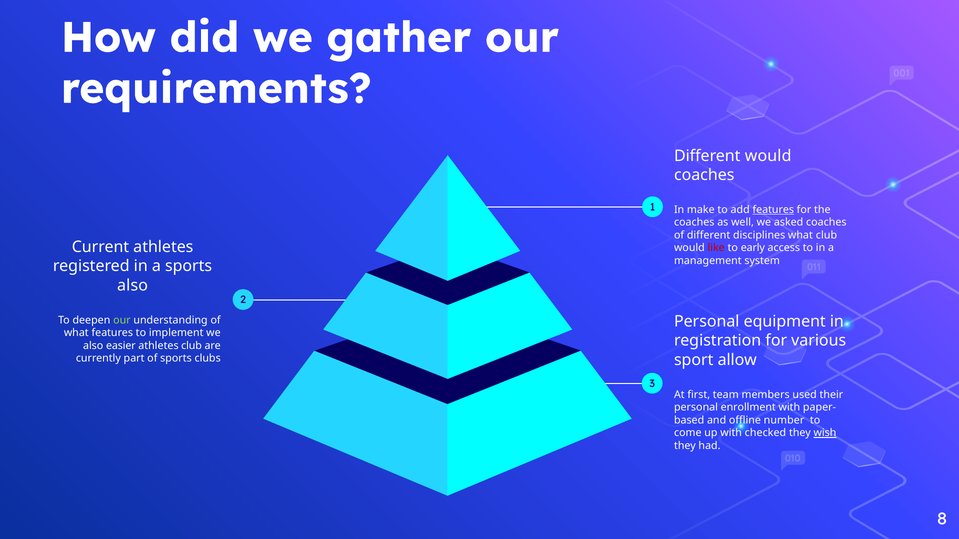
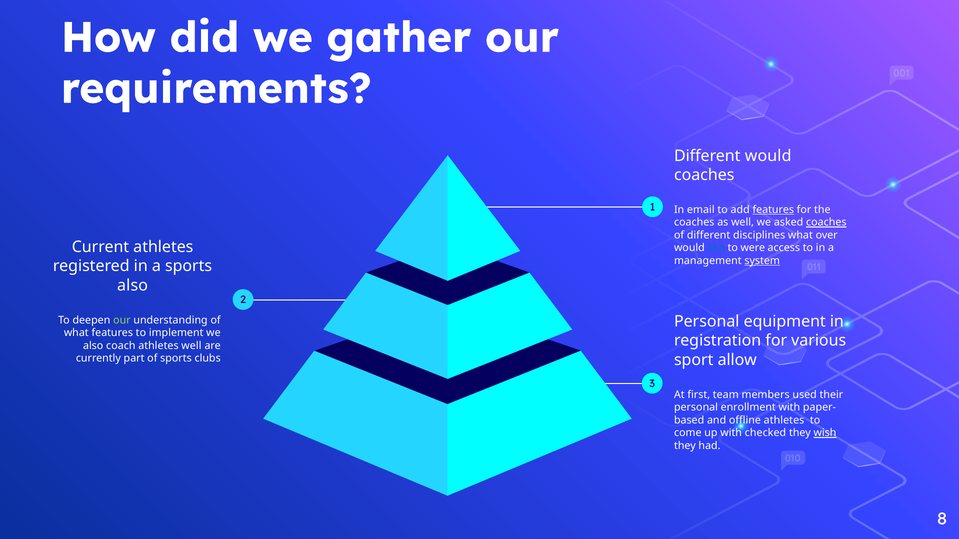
make: make -> email
coaches at (826, 223) underline: none -> present
what club: club -> over
like colour: red -> blue
early: early -> were
system underline: none -> present
easier: easier -> coach
athletes club: club -> well
offline number: number -> athletes
